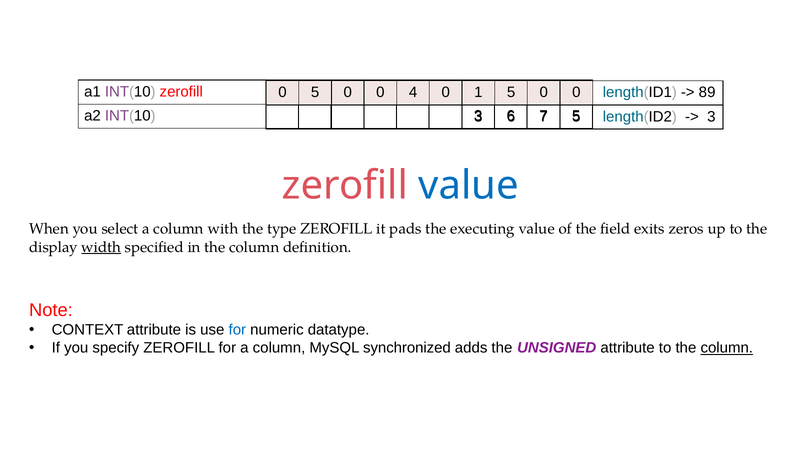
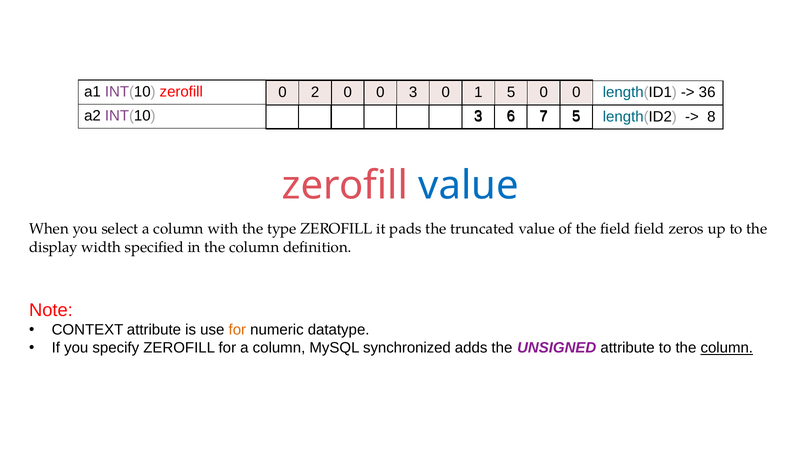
0 5: 5 -> 2
0 4: 4 -> 3
89: 89 -> 36
3 at (711, 117): 3 -> 8
executing: executing -> truncated
field exits: exits -> field
width underline: present -> none
for at (237, 330) colour: blue -> orange
